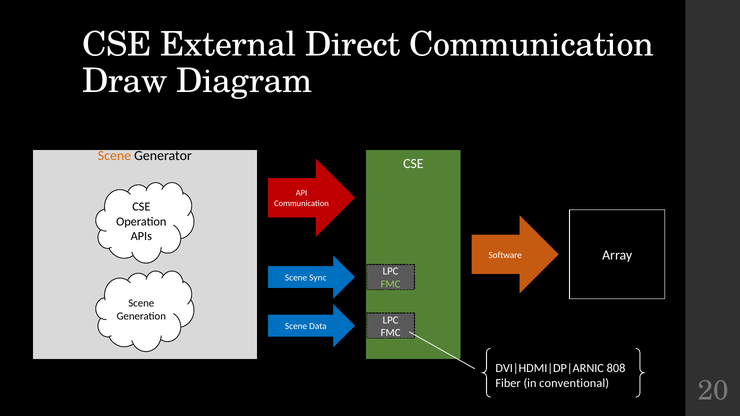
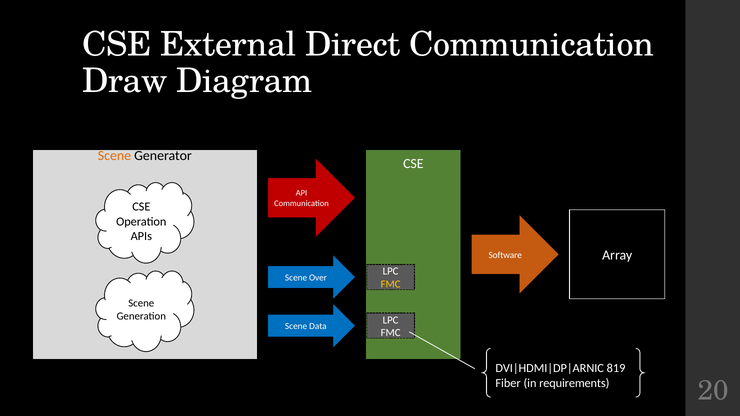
Sync: Sync -> Over
FMC at (391, 284) colour: light green -> yellow
808: 808 -> 819
conventional: conventional -> requirements
